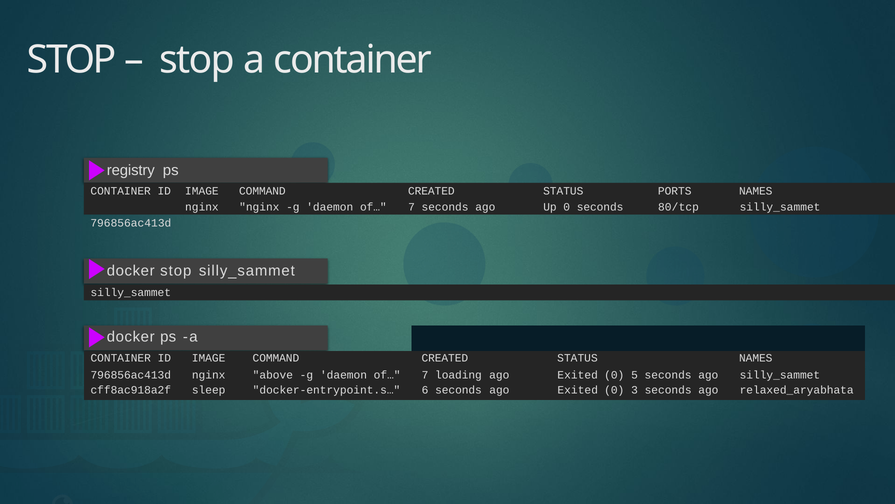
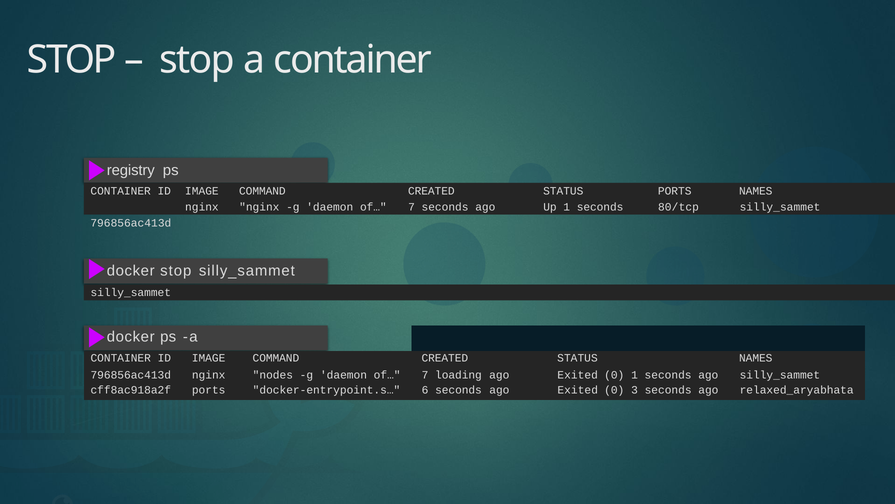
Up 0: 0 -> 1
above: above -> nodes
0 5: 5 -> 1
cff8ac918a2f sleep: sleep -> ports
